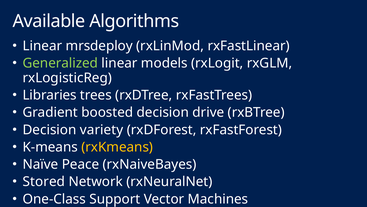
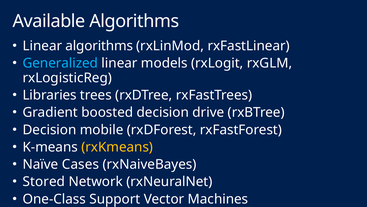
Linear mrsdeploy: mrsdeploy -> algorithms
Generalized colour: light green -> light blue
variety: variety -> mobile
Peace: Peace -> Cases
